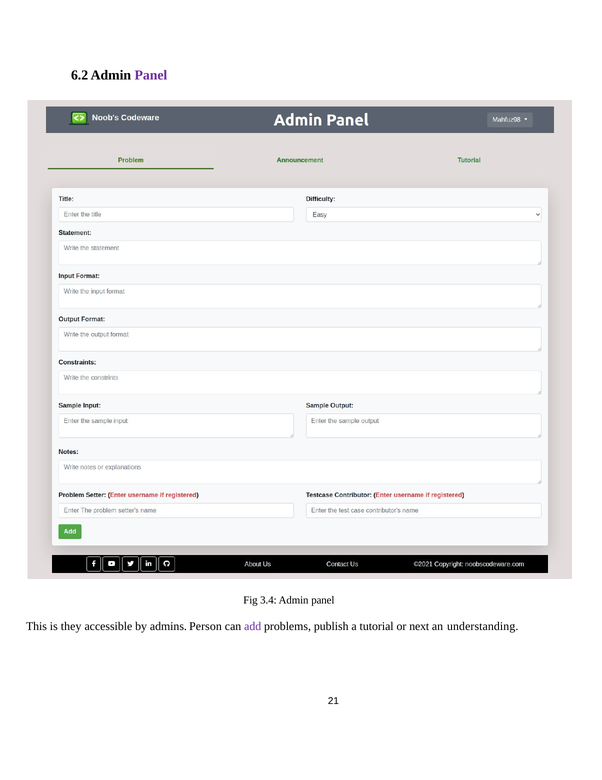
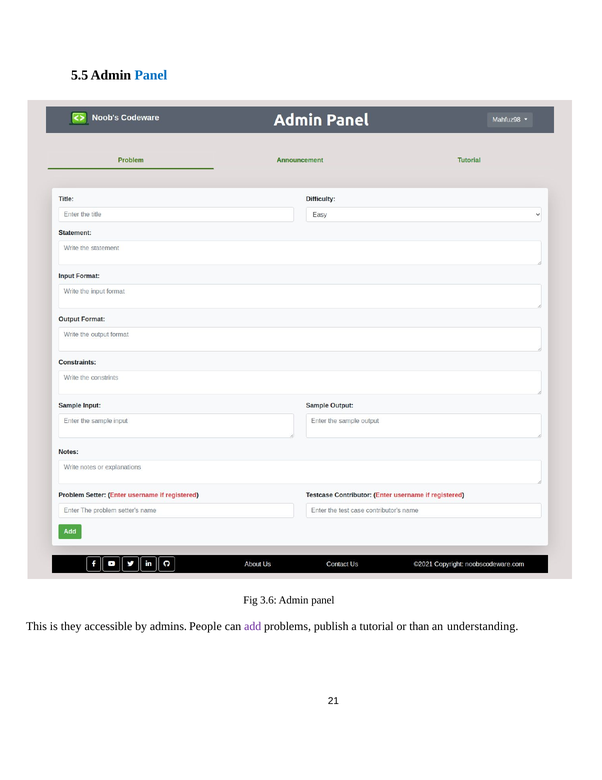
6.2: 6.2 -> 5.5
Panel at (151, 75) colour: purple -> blue
3.4: 3.4 -> 3.6
Person: Person -> People
next: next -> than
